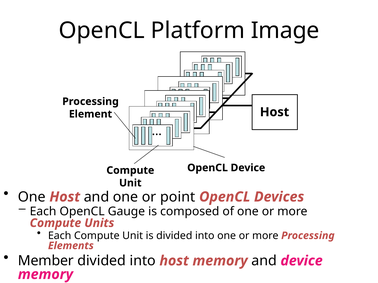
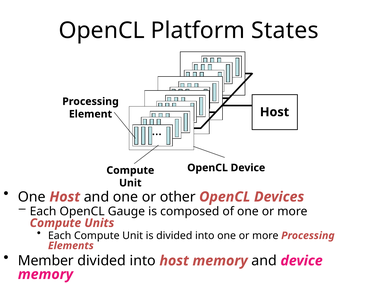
Image: Image -> States
point: point -> other
